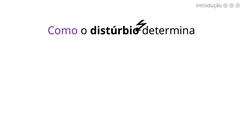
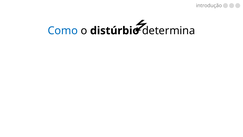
Como colour: purple -> blue
